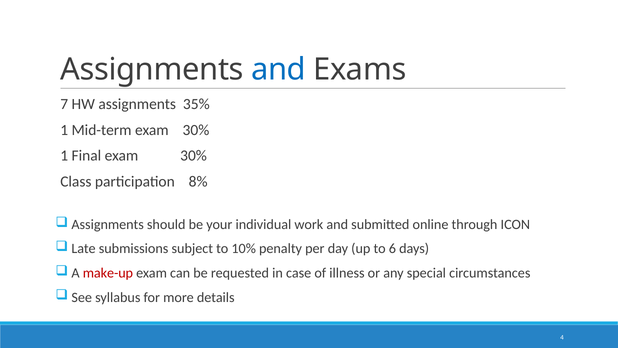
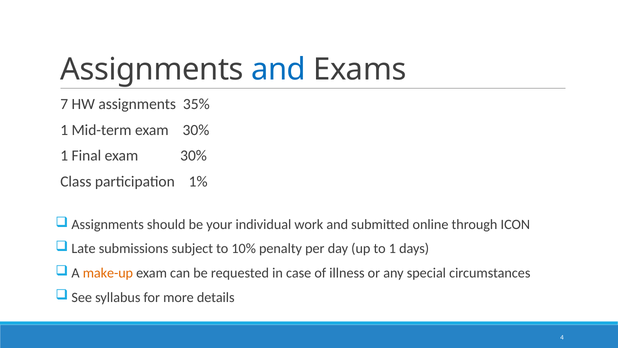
8%: 8% -> 1%
to 6: 6 -> 1
make-up colour: red -> orange
